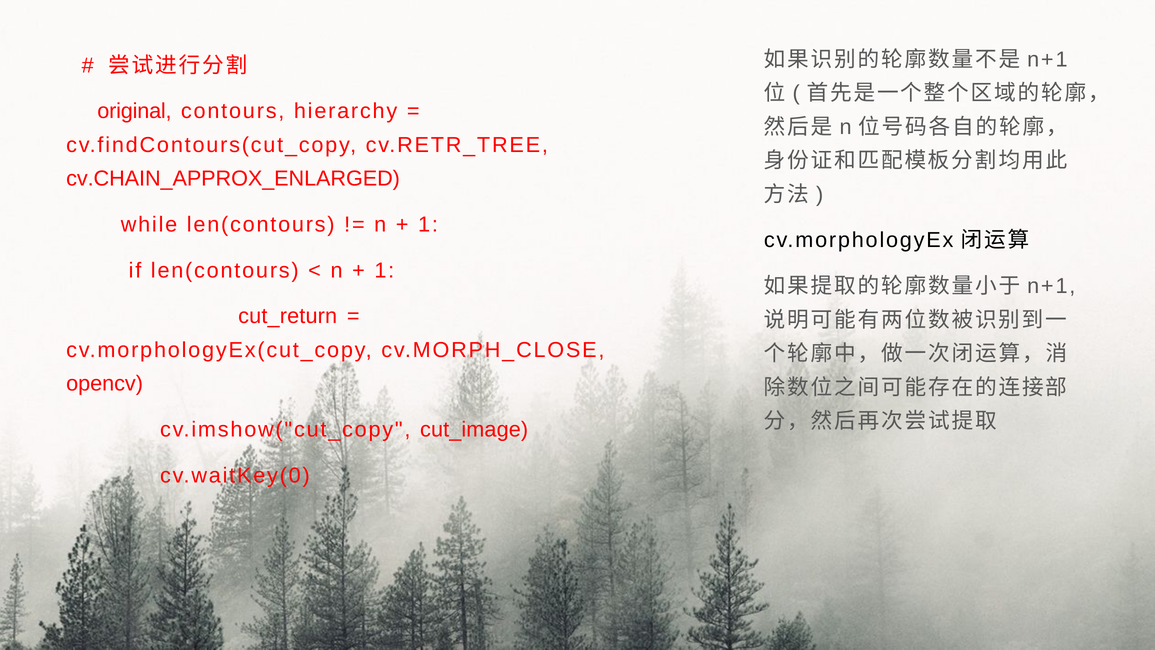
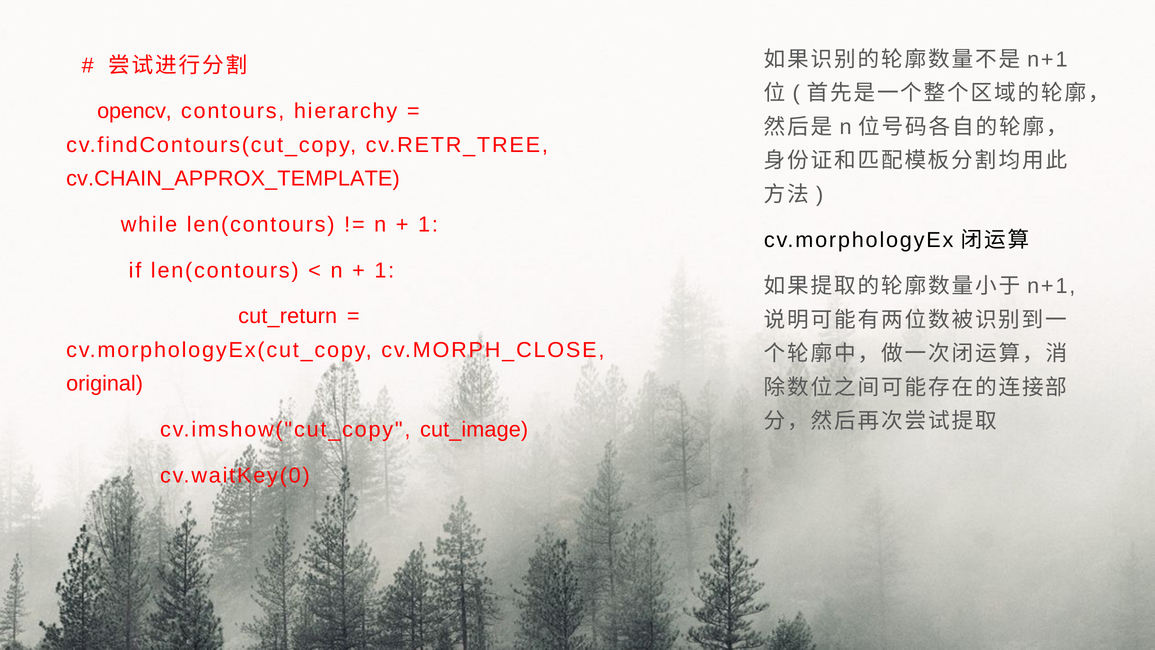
original: original -> opencv
cv.CHAIN_APPROX_ENLARGED: cv.CHAIN_APPROX_ENLARGED -> cv.CHAIN_APPROX_TEMPLATE
opencv: opencv -> original
